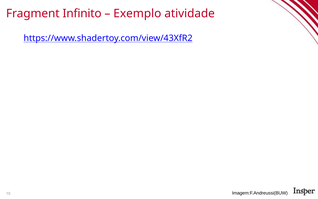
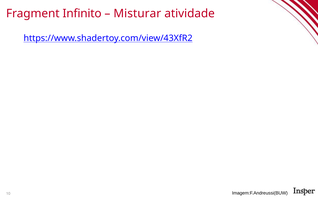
Exemplo: Exemplo -> Misturar
